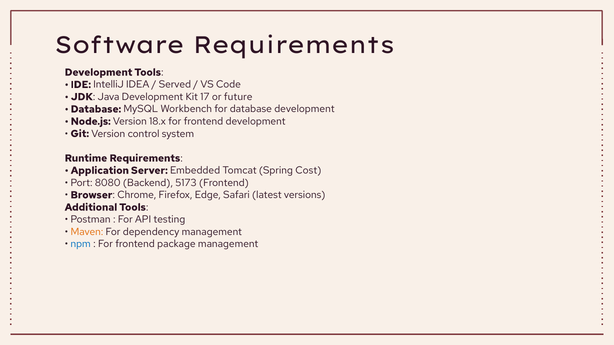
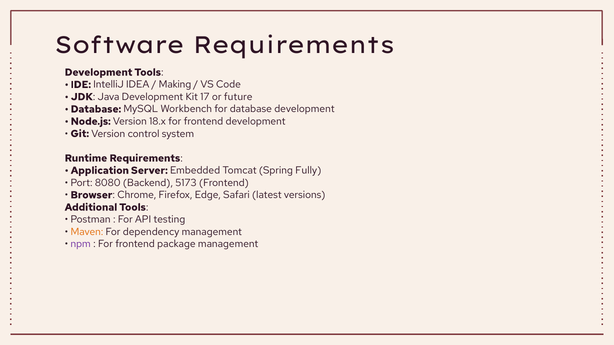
Served: Served -> Making
Cost: Cost -> Fully
npm colour: blue -> purple
